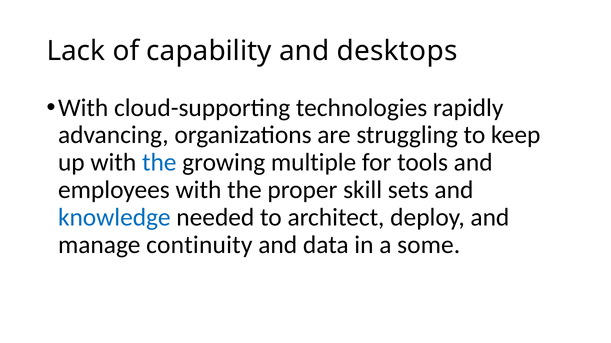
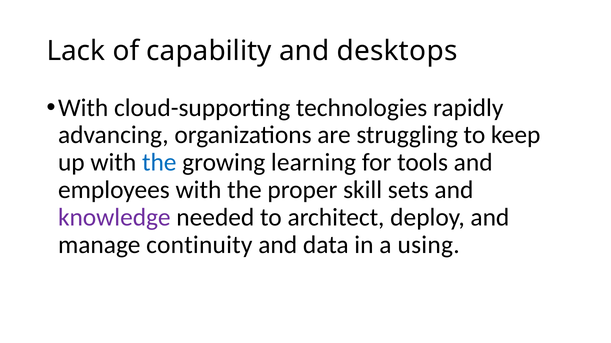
multiple: multiple -> learning
knowledge colour: blue -> purple
some: some -> using
